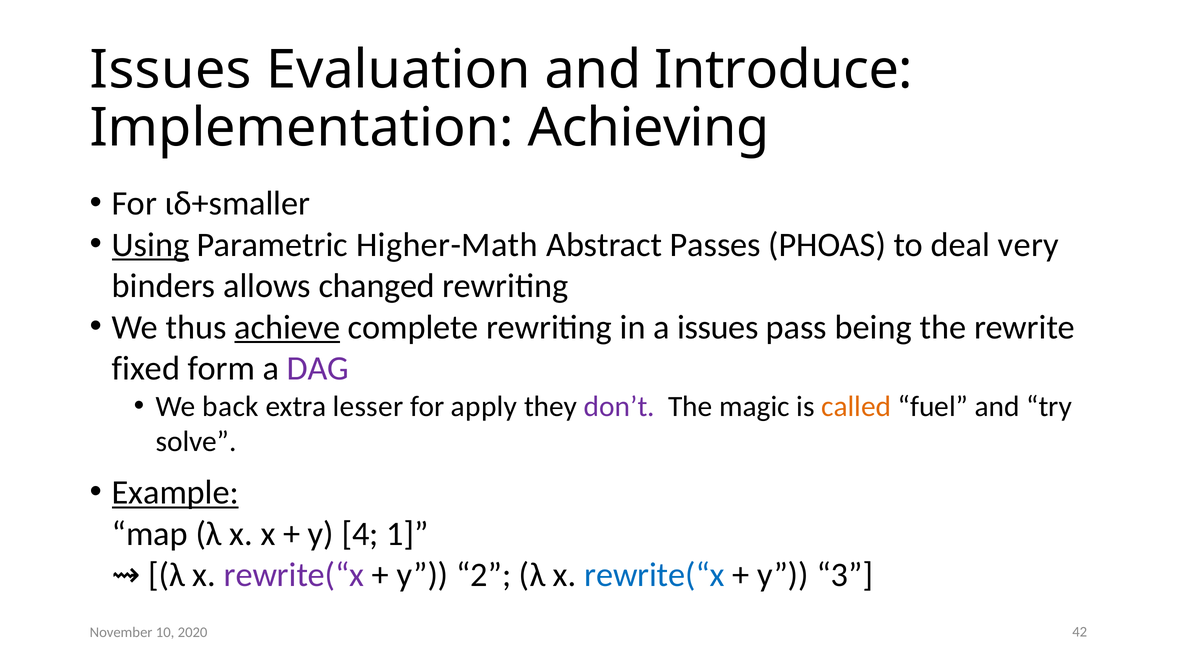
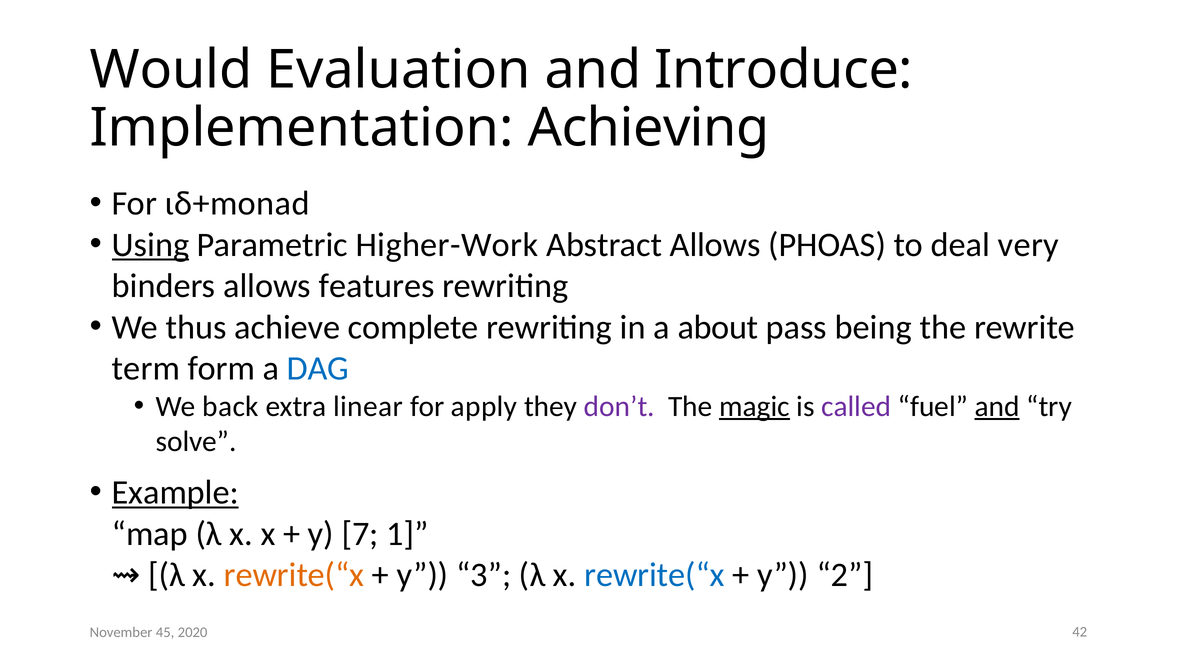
Issues at (171, 70): Issues -> Would
ιδ+smaller: ιδ+smaller -> ιδ+monad
Higher-Math: Higher-Math -> Higher-Work
Abstract Passes: Passes -> Allows
changed: changed -> features
achieve underline: present -> none
a issues: issues -> about
fixed: fixed -> term
DAG colour: purple -> blue
lesser: lesser -> linear
magic underline: none -> present
called colour: orange -> purple
and at (997, 406) underline: none -> present
4: 4 -> 7
rewrite(“x at (294, 575) colour: purple -> orange
2: 2 -> 3
3: 3 -> 2
10: 10 -> 45
